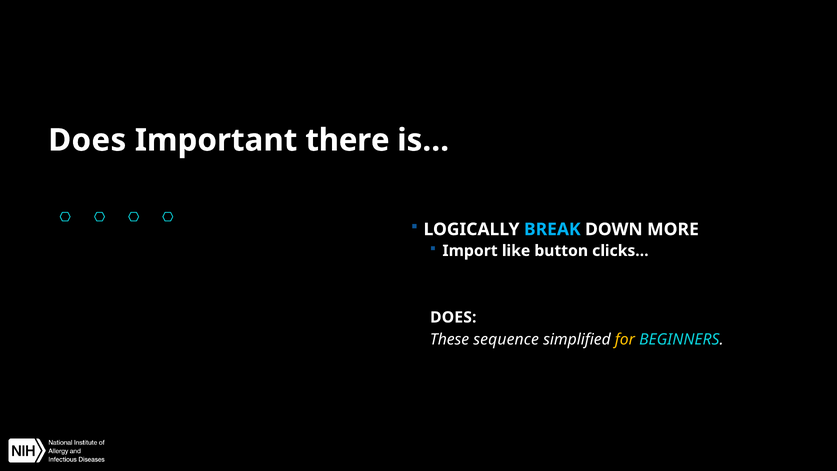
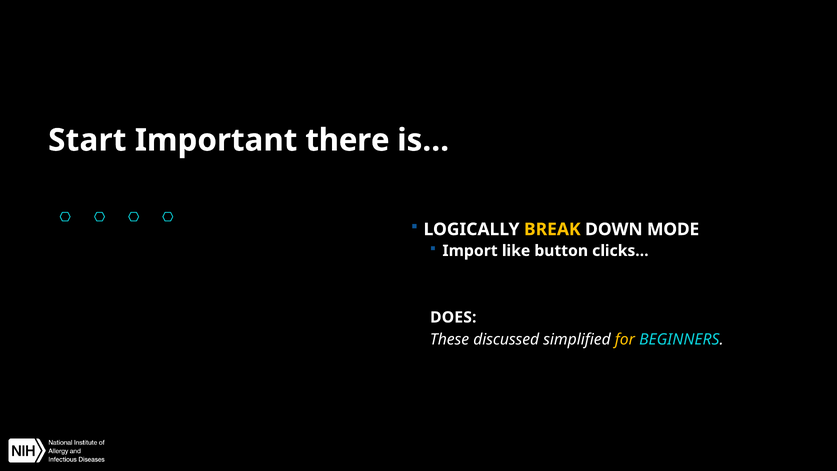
Does at (87, 140): Does -> Start
BREAK colour: light blue -> yellow
MORE: MORE -> MODE
sequence: sequence -> discussed
